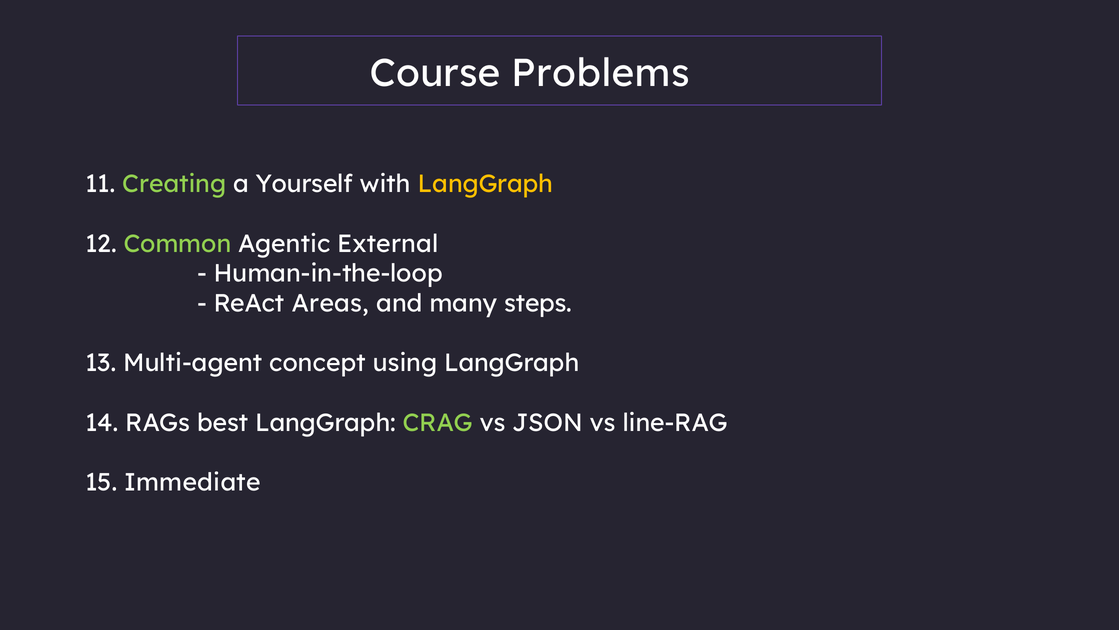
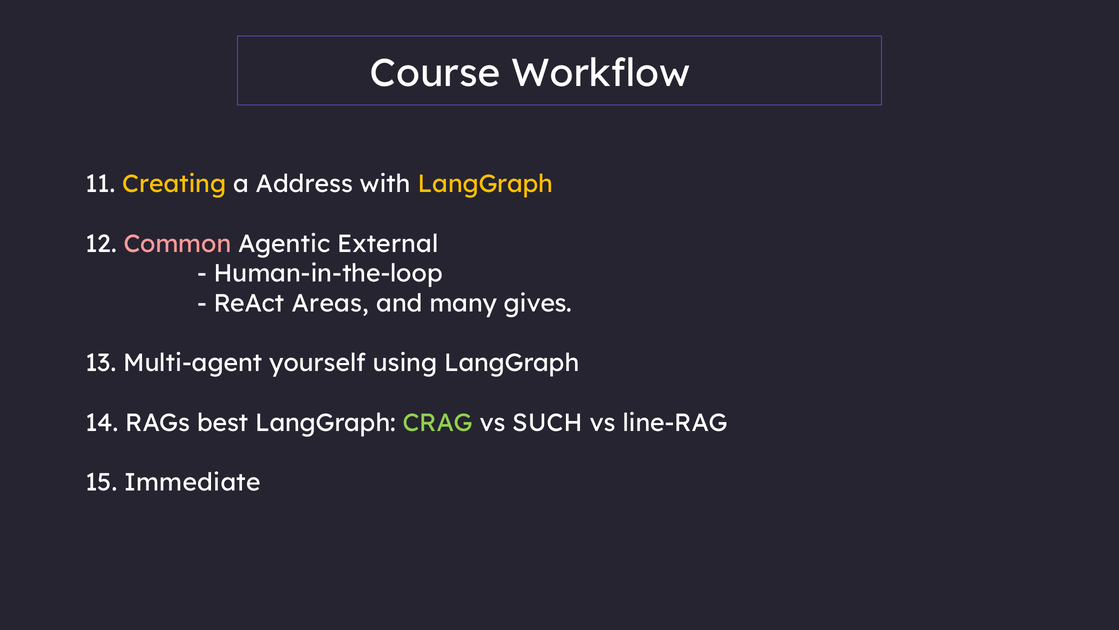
Problems: Problems -> Workflow
Creating colour: light green -> yellow
Yourself: Yourself -> Address
Common colour: light green -> pink
steps: steps -> gives
concept: concept -> yourself
JSON: JSON -> SUCH
